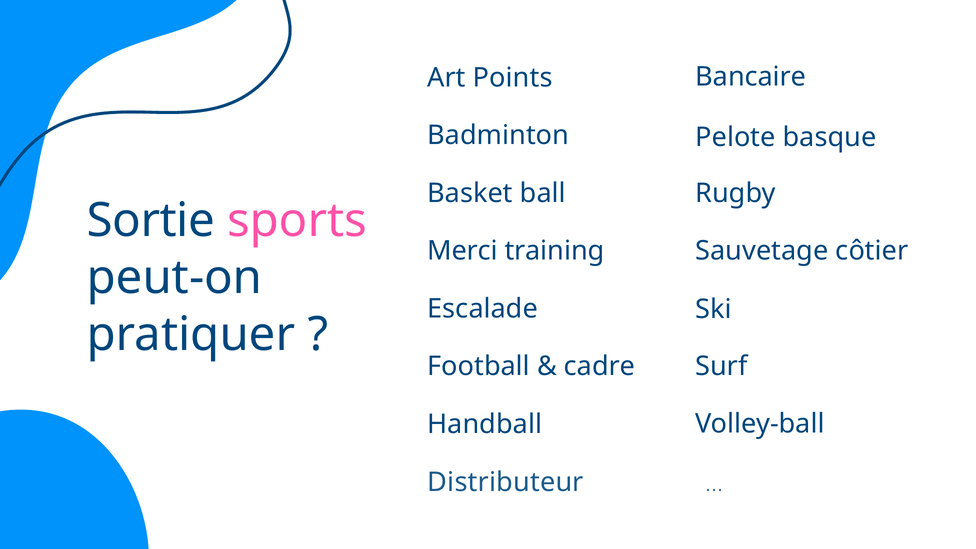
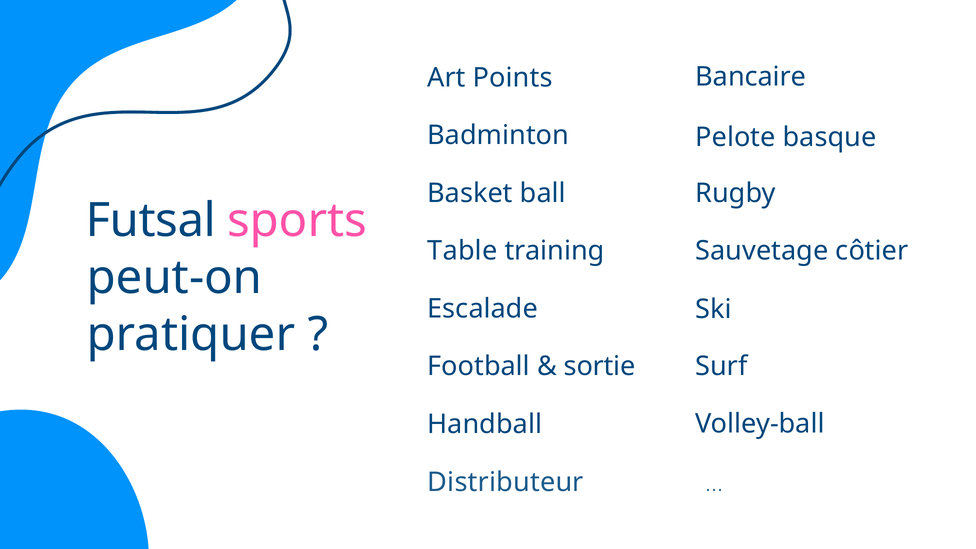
Sortie: Sortie -> Futsal
Merci: Merci -> Table
cadre: cadre -> sortie
